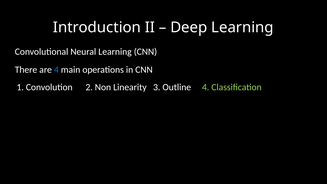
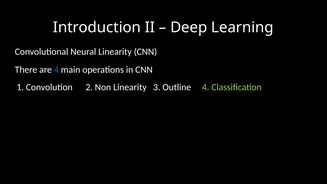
Neural Learning: Learning -> Linearity
